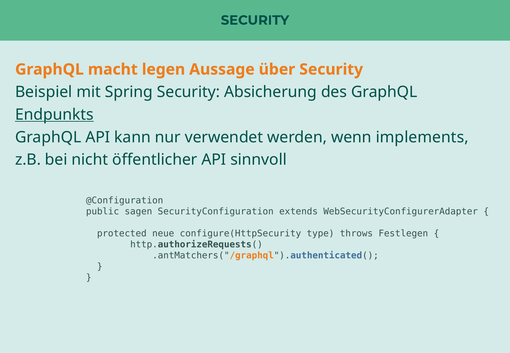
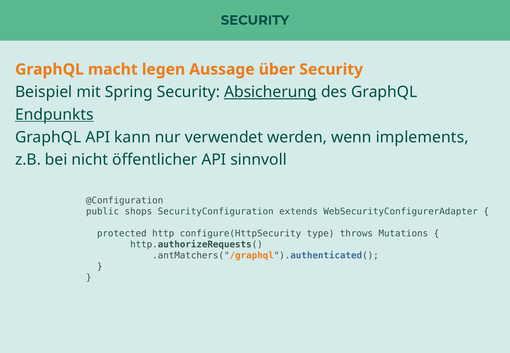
Absicherung underline: none -> present
sagen: sagen -> shops
neue: neue -> http
Festlegen: Festlegen -> Mutations
